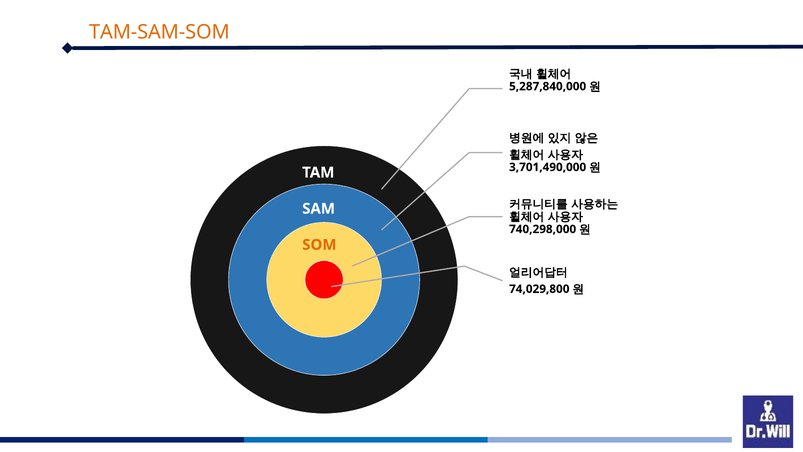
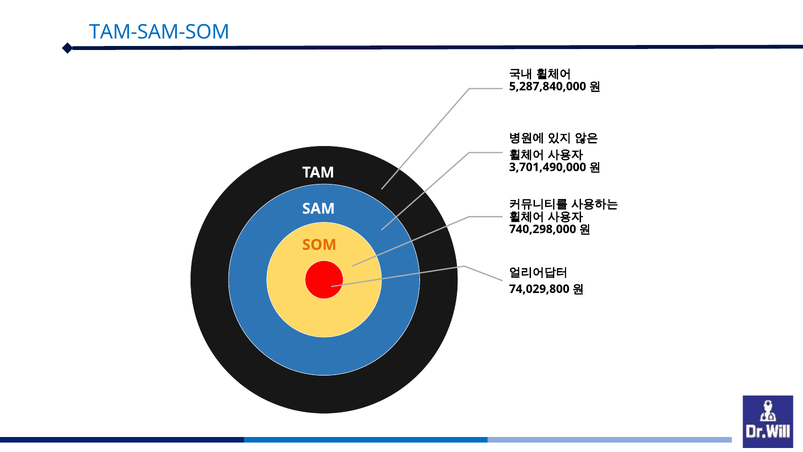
TAM-SAM-SOM colour: orange -> blue
